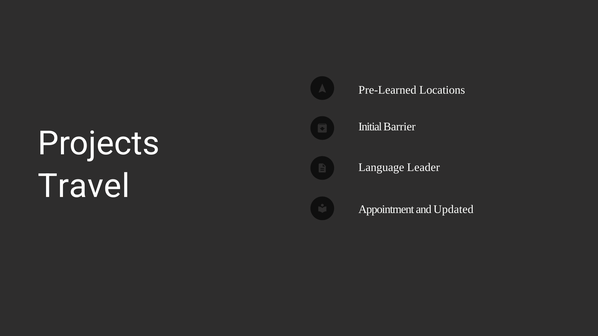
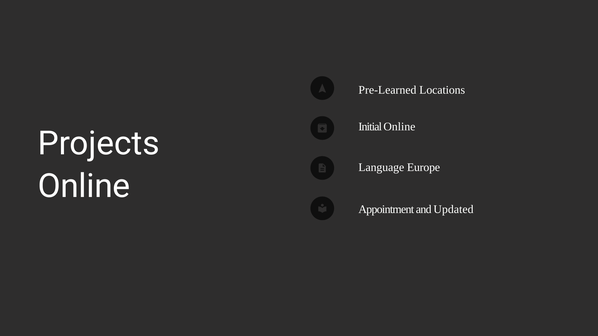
Initial Barrier: Barrier -> Online
Leader: Leader -> Europe
Travel at (84, 186): Travel -> Online
